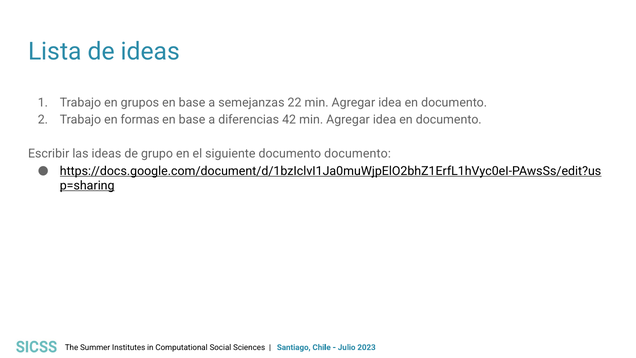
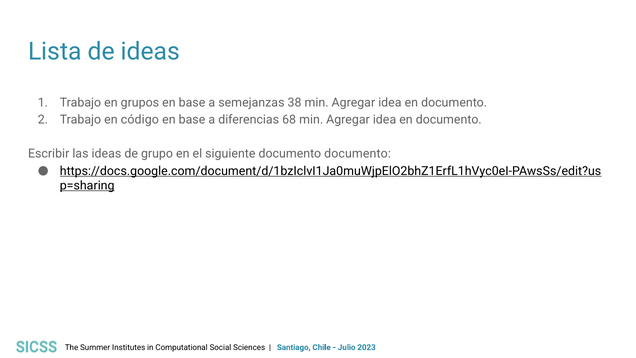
22: 22 -> 38
formas: formas -> código
42: 42 -> 68
